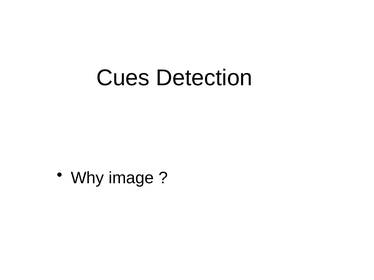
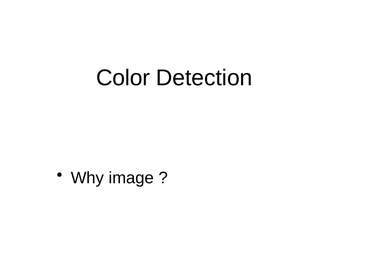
Cues: Cues -> Color
